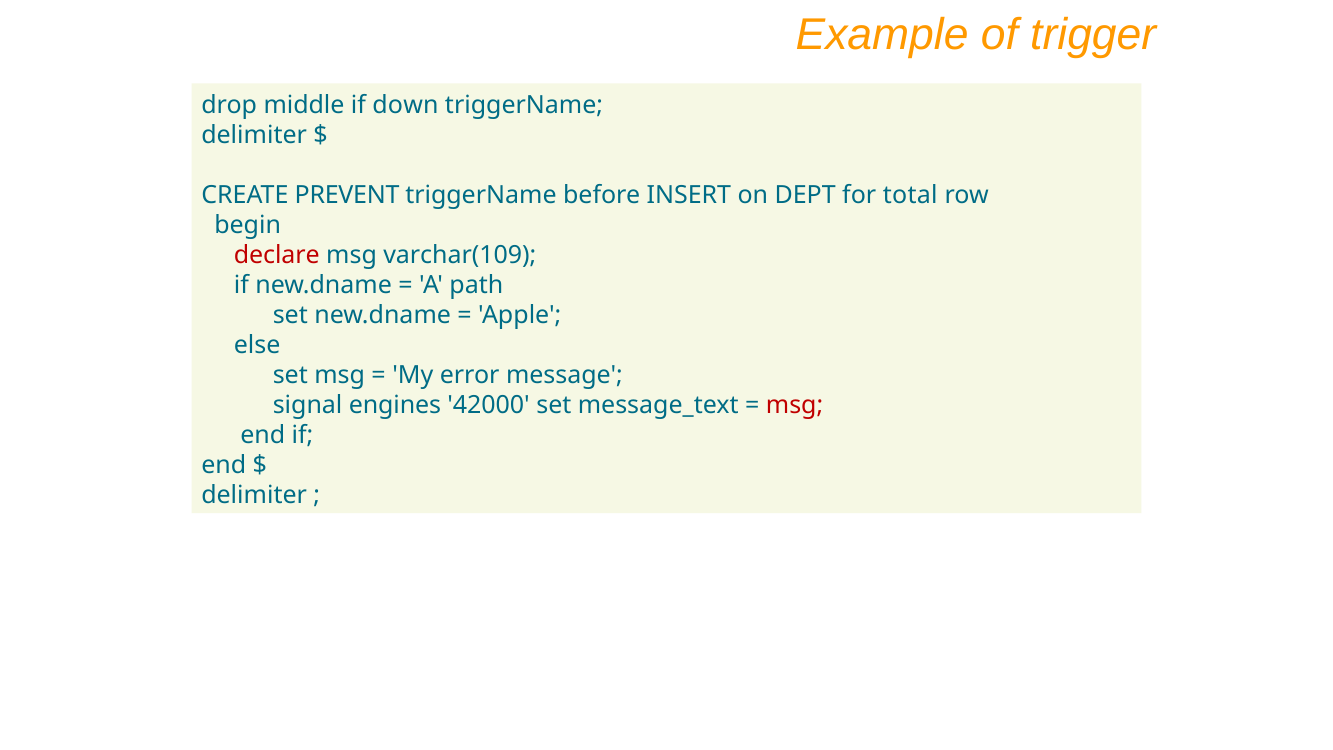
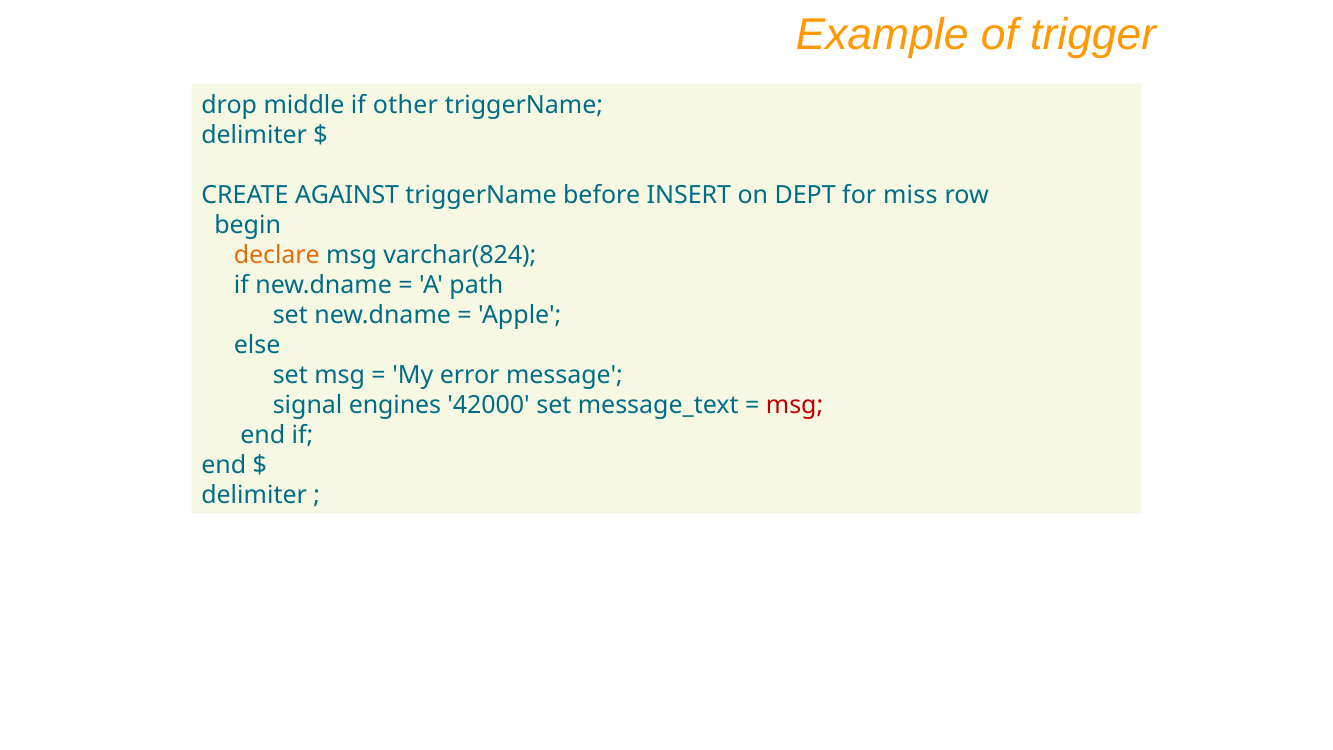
down: down -> other
PREVENT: PREVENT -> AGAINST
total: total -> miss
declare colour: red -> orange
varchar(109: varchar(109 -> varchar(824
